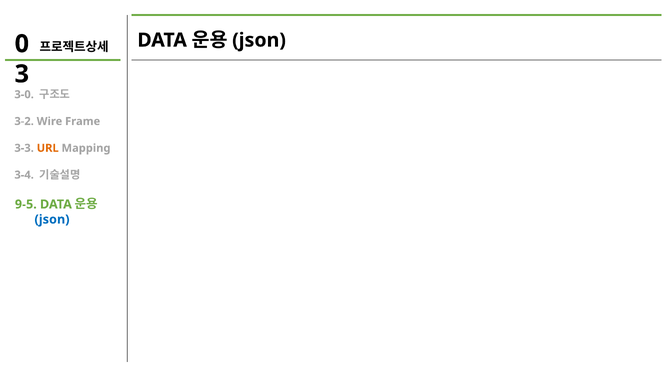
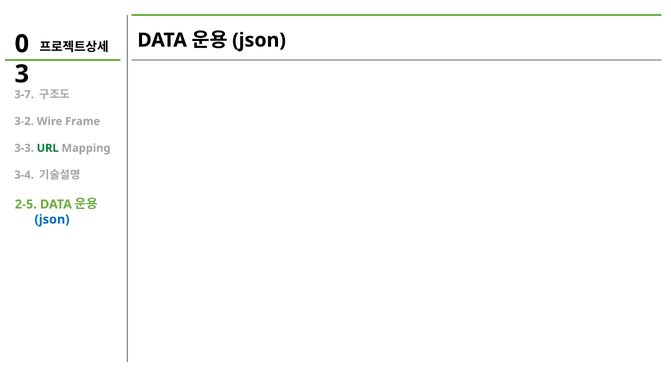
3-0: 3-0 -> 3-7
URL colour: orange -> green
9-5: 9-5 -> 2-5
